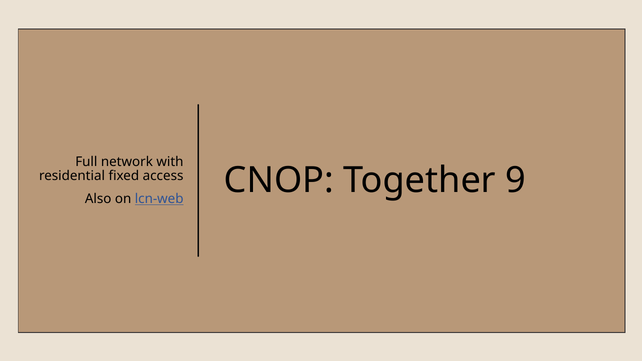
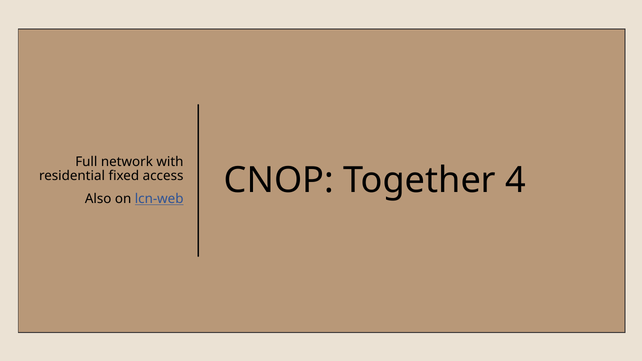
9: 9 -> 4
